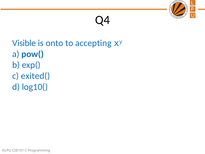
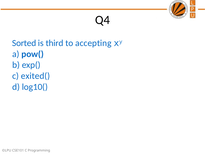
Visible: Visible -> Sorted
onto: onto -> third
